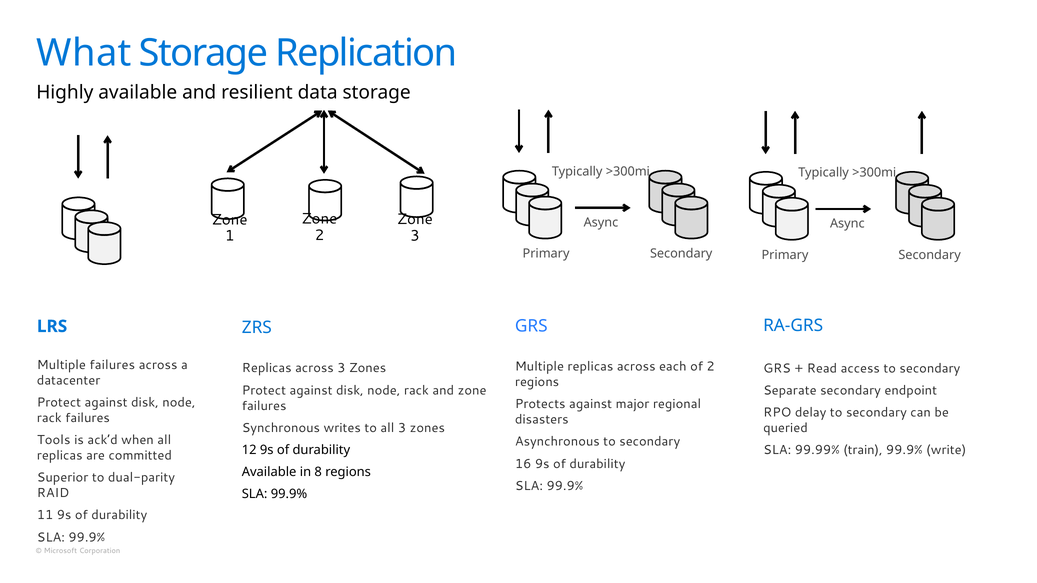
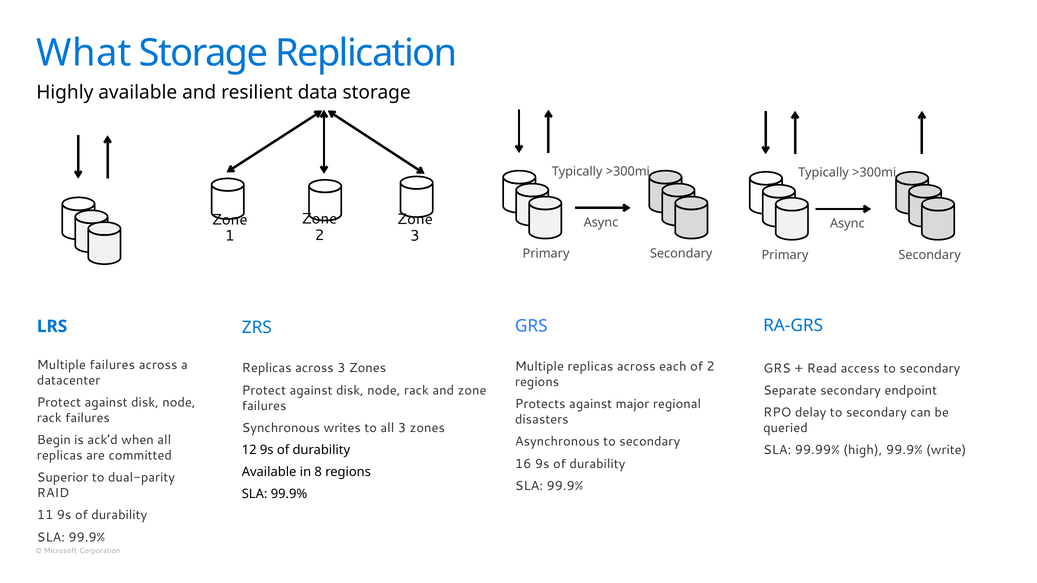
Tools: Tools -> Begin
train: train -> high
